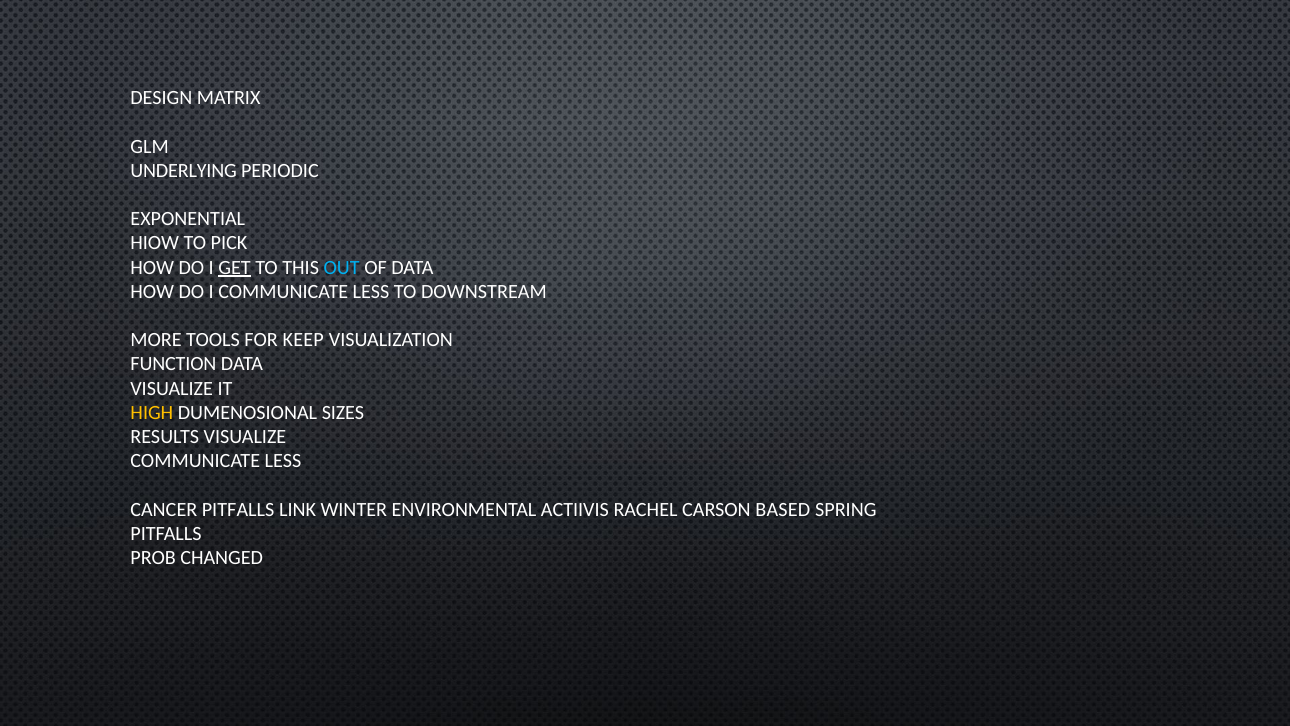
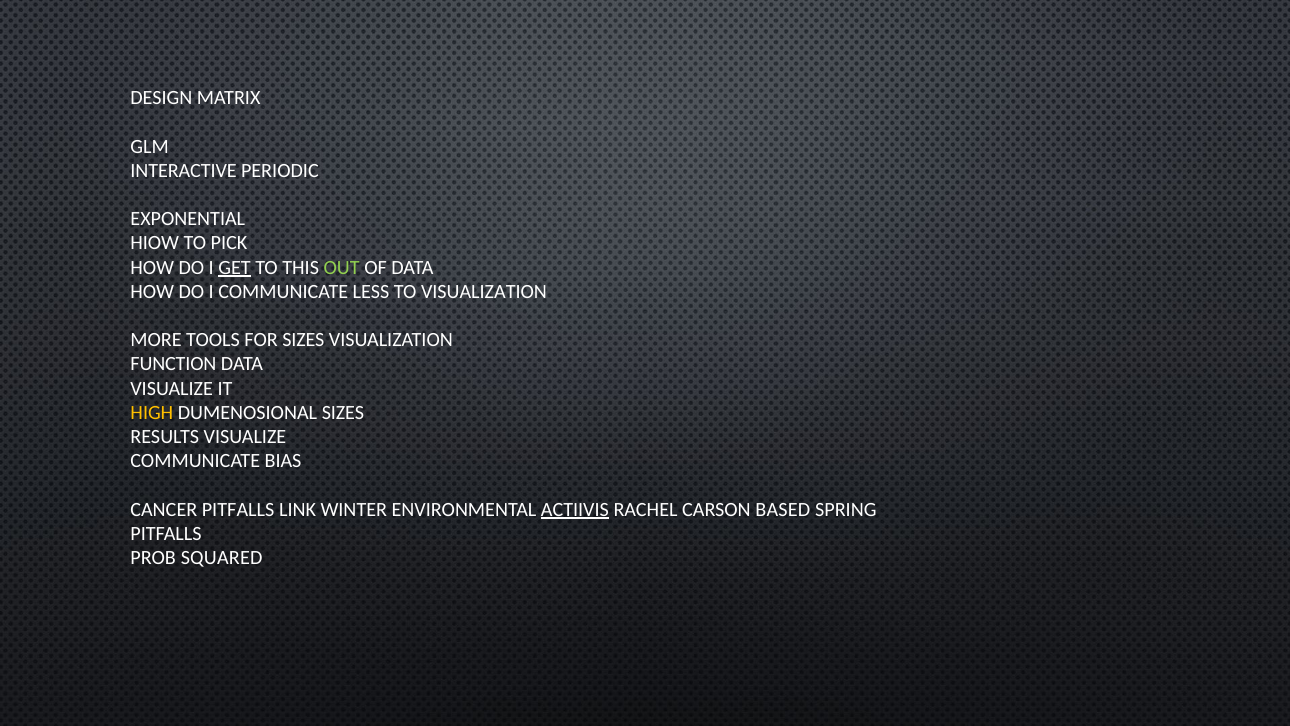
UNDERLYING: UNDERLYING -> INTERACTIVE
OUT colour: light blue -> light green
TO DOWNSTREAM: DOWNSTREAM -> VISUALIZATION
FOR KEEP: KEEP -> SIZES
LESS at (283, 461): LESS -> BIAS
ACTIIVIS underline: none -> present
CHANGED: CHANGED -> SQUARED
